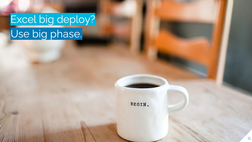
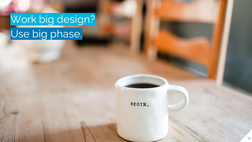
Excel: Excel -> Work
deploy: deploy -> design
